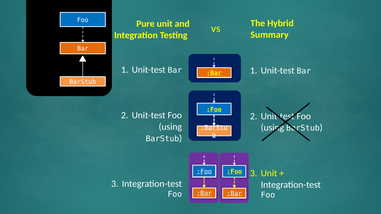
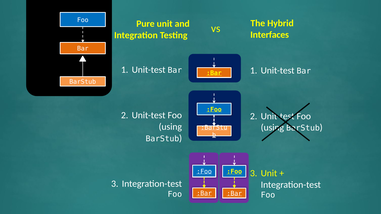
Summary: Summary -> Interfaces
